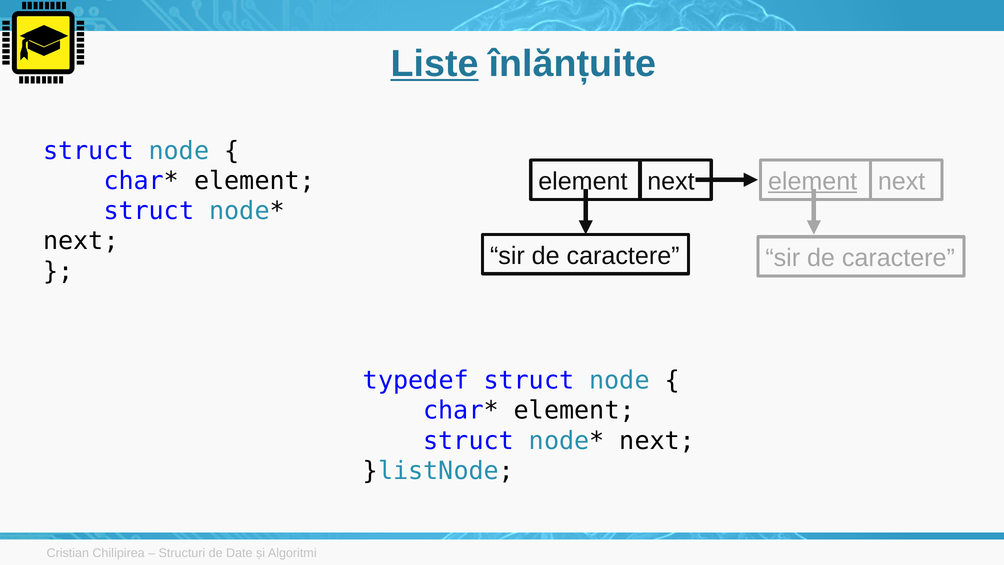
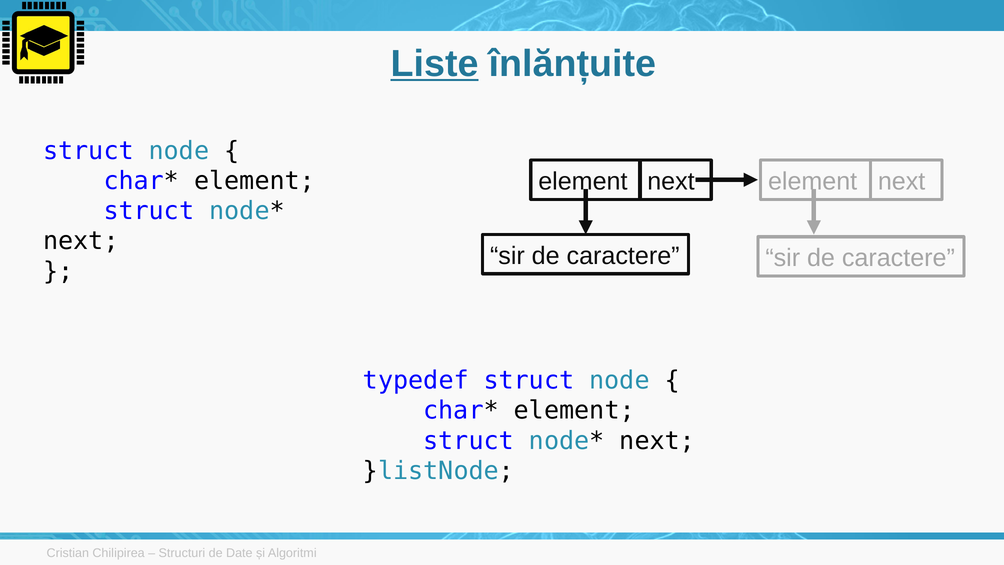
element at (813, 181) underline: present -> none
